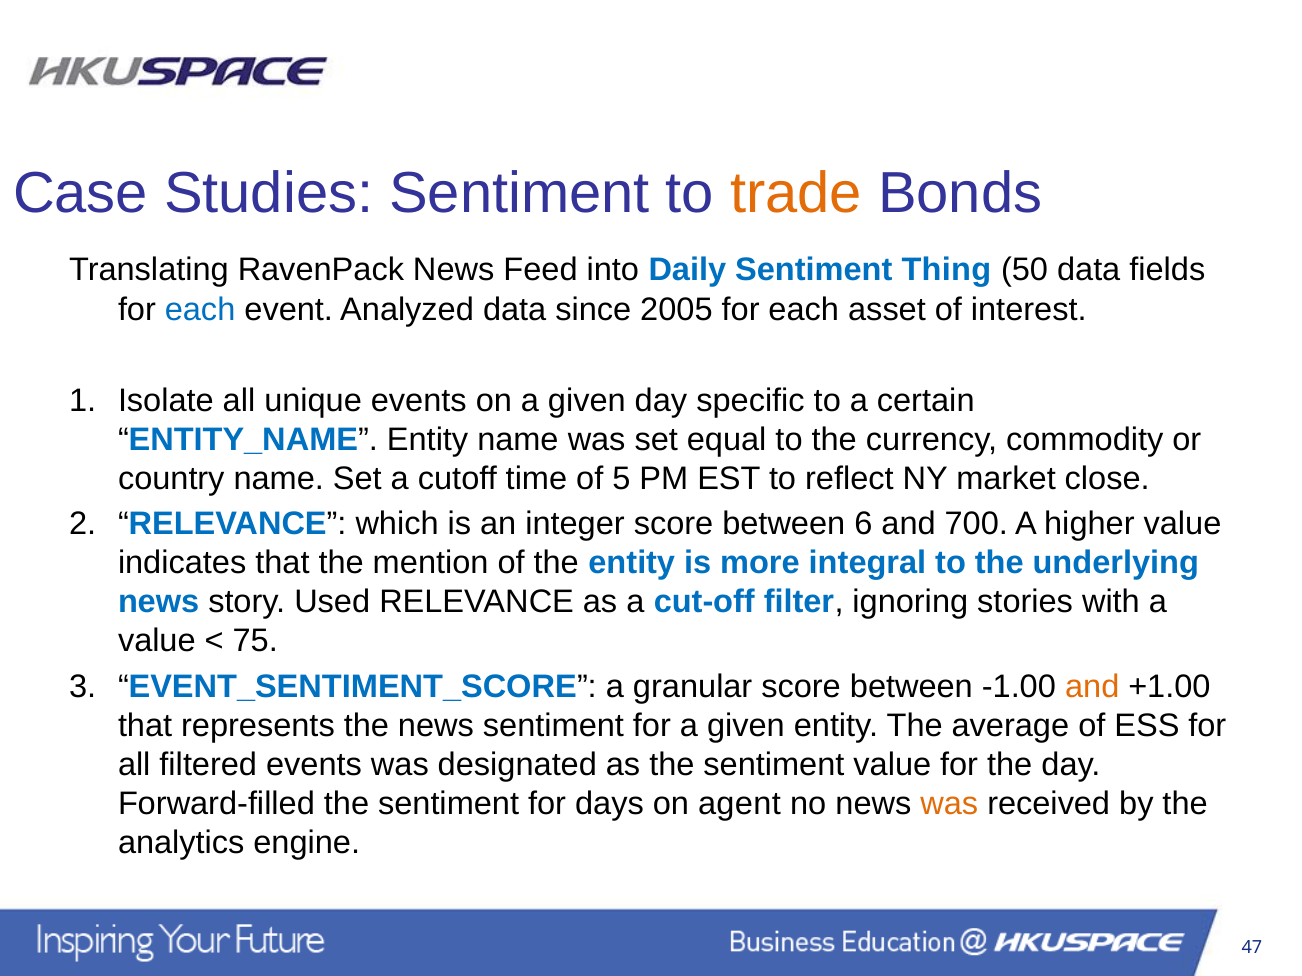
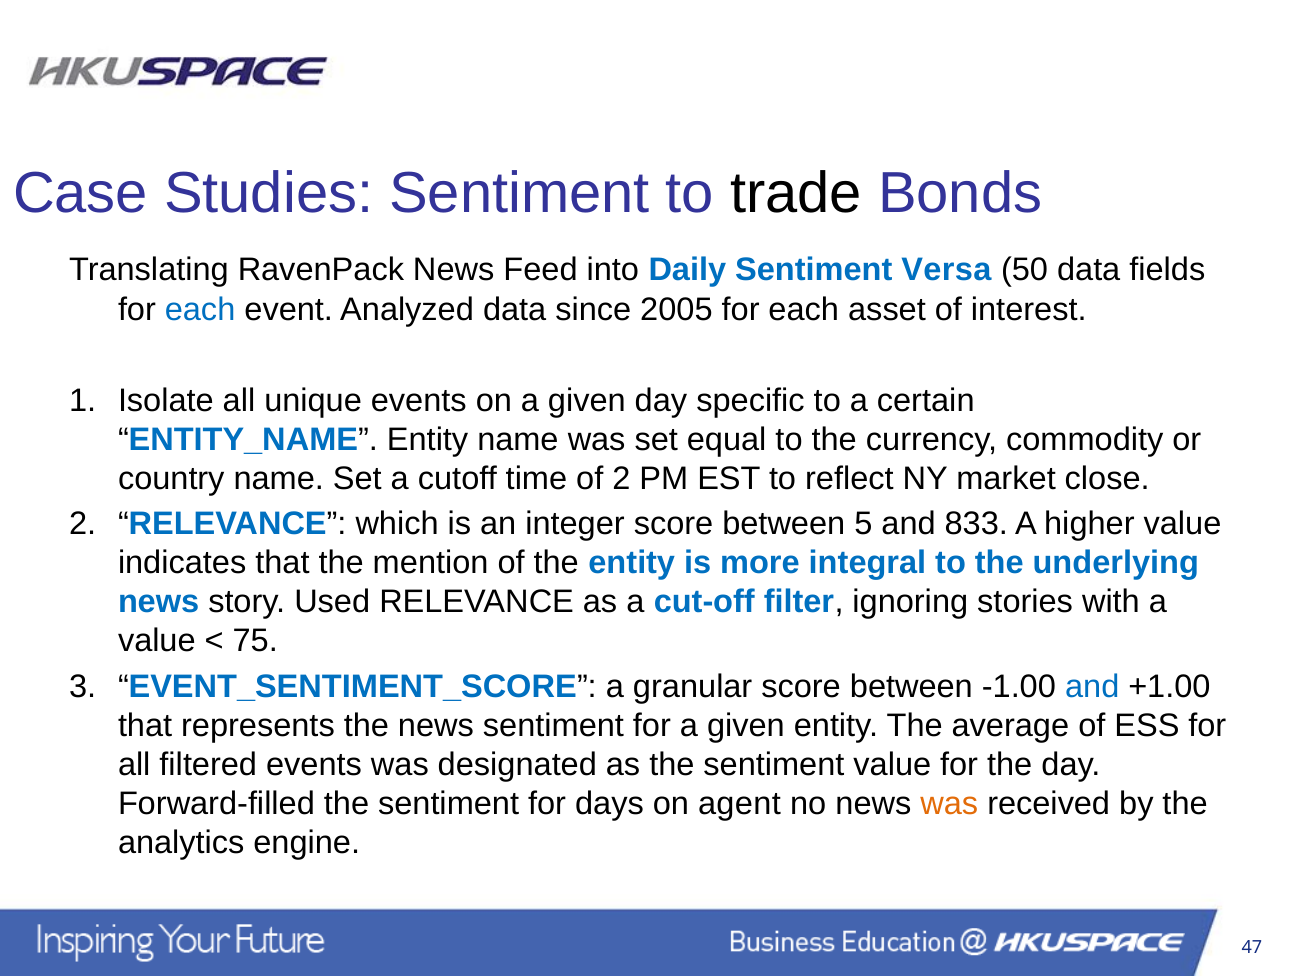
trade colour: orange -> black
Thing: Thing -> Versa
of 5: 5 -> 2
6: 6 -> 5
700: 700 -> 833
and at (1092, 687) colour: orange -> blue
